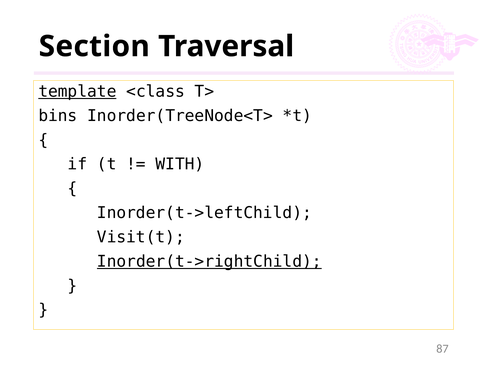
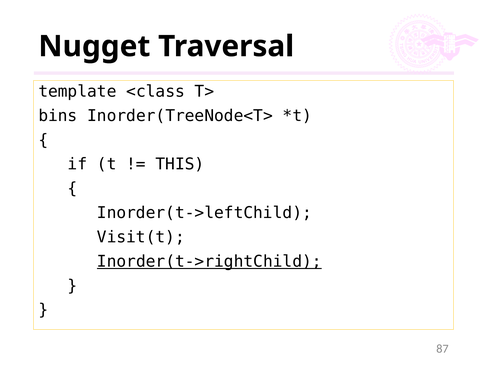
Section: Section -> Nugget
template underline: present -> none
WITH: WITH -> THIS
